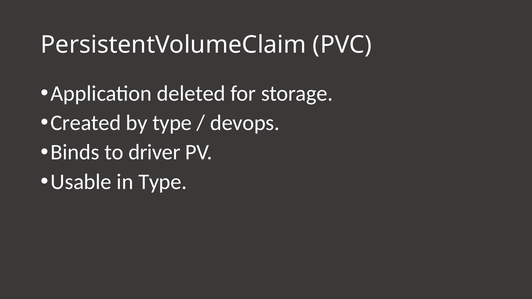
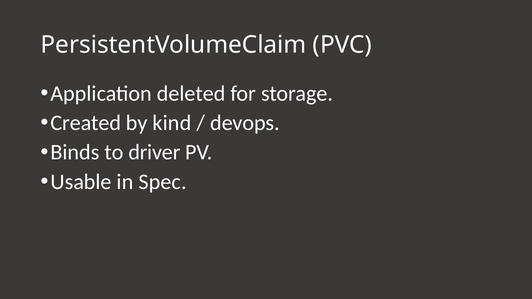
by type: type -> kind
in Type: Type -> Spec
